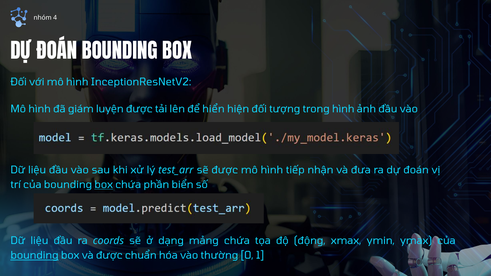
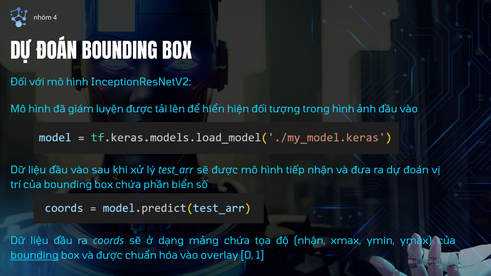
box at (104, 185) underline: present -> none
độ động: động -> nhận
thường: thường -> overlay
